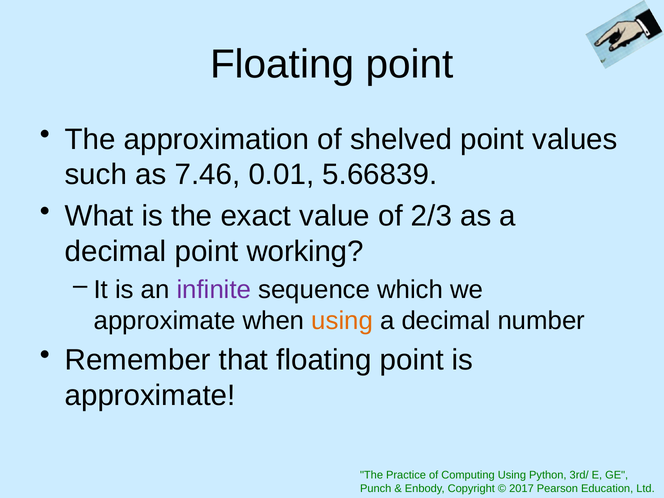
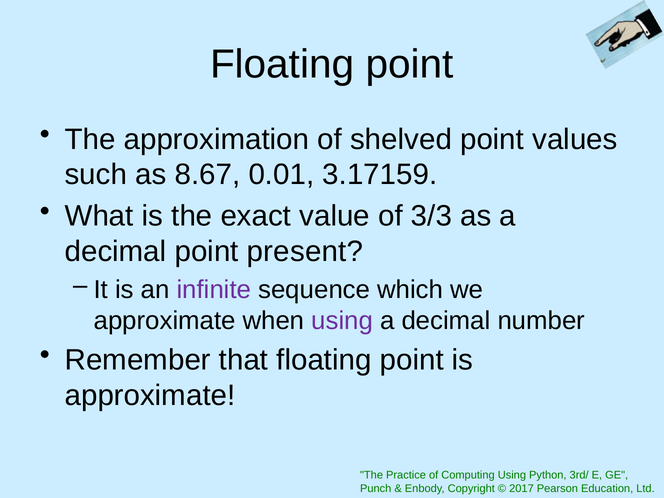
7.46: 7.46 -> 8.67
5.66839: 5.66839 -> 3.17159
2/3: 2/3 -> 3/3
working: working -> present
using at (342, 321) colour: orange -> purple
